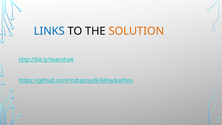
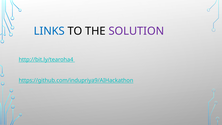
SOLUTION colour: orange -> purple
